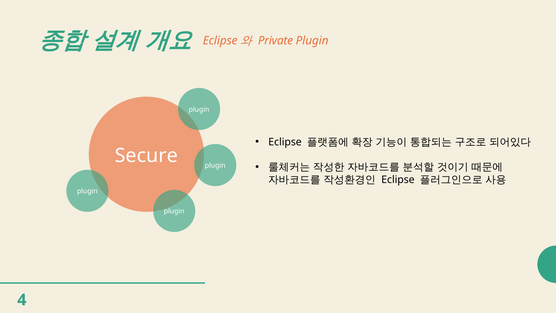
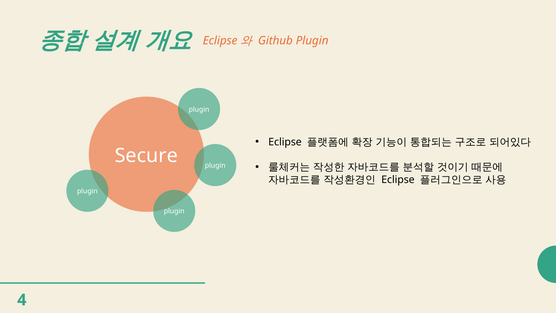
Private: Private -> Github
